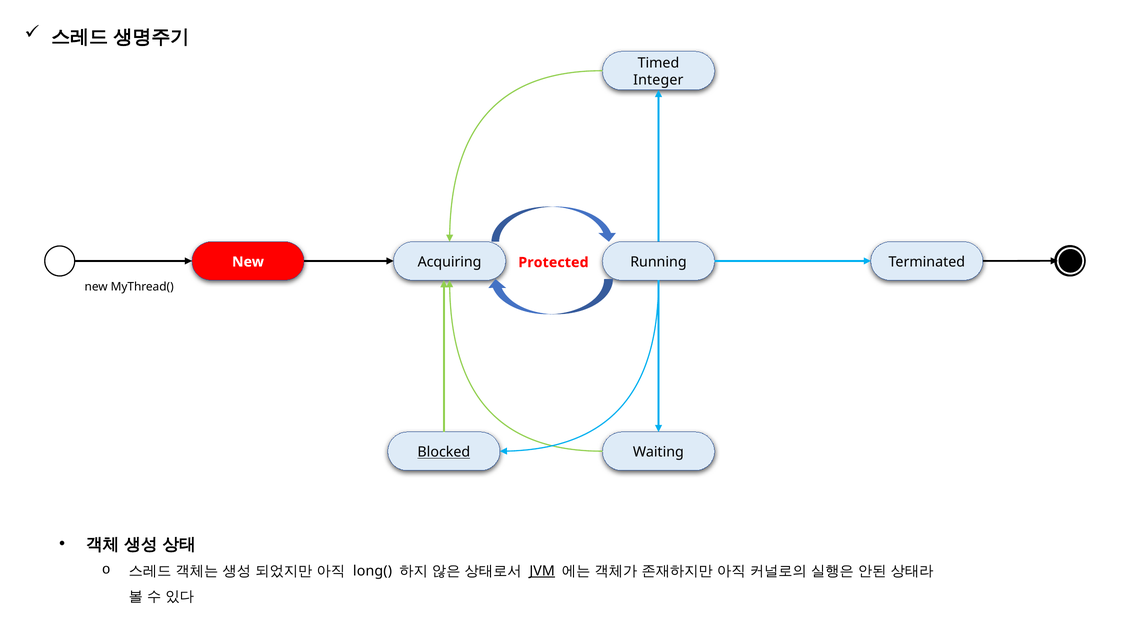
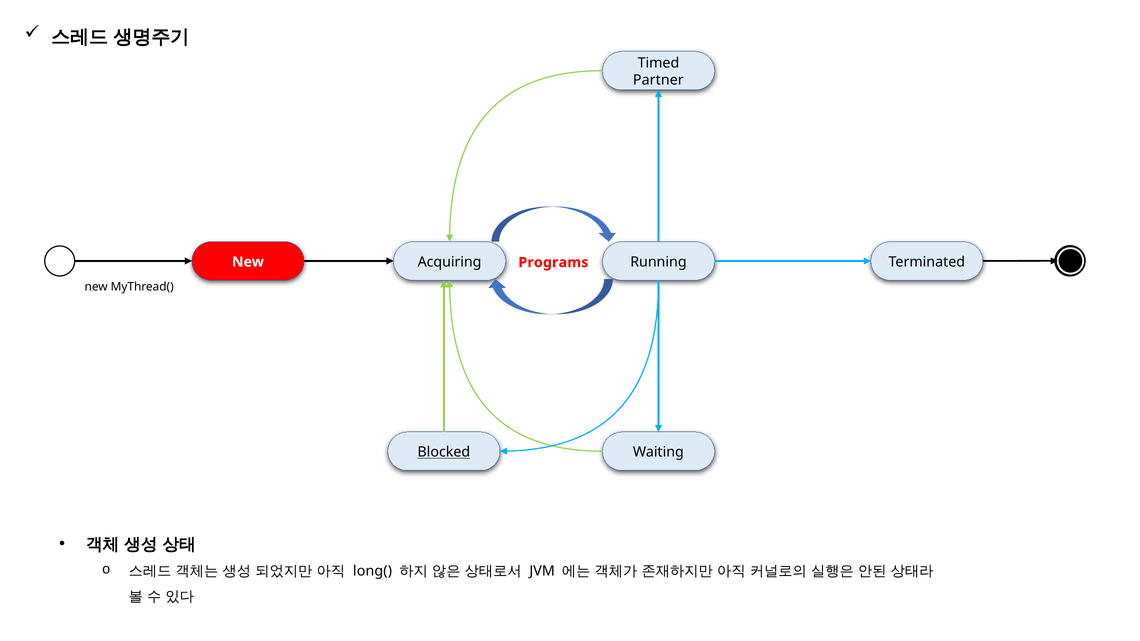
Integer: Integer -> Partner
Protected: Protected -> Programs
JVM underline: present -> none
